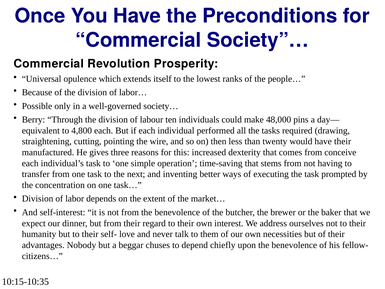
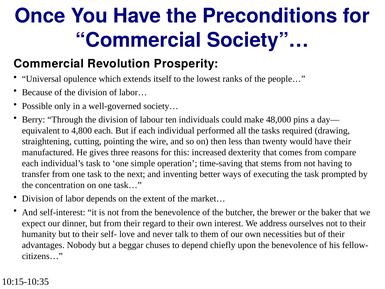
conceive: conceive -> compare
